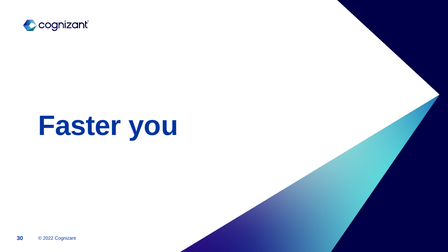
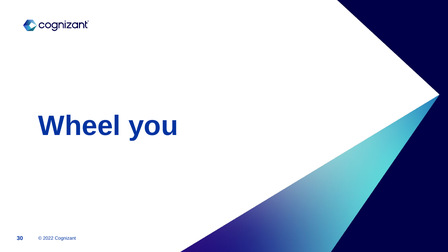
Faster: Faster -> Wheel
